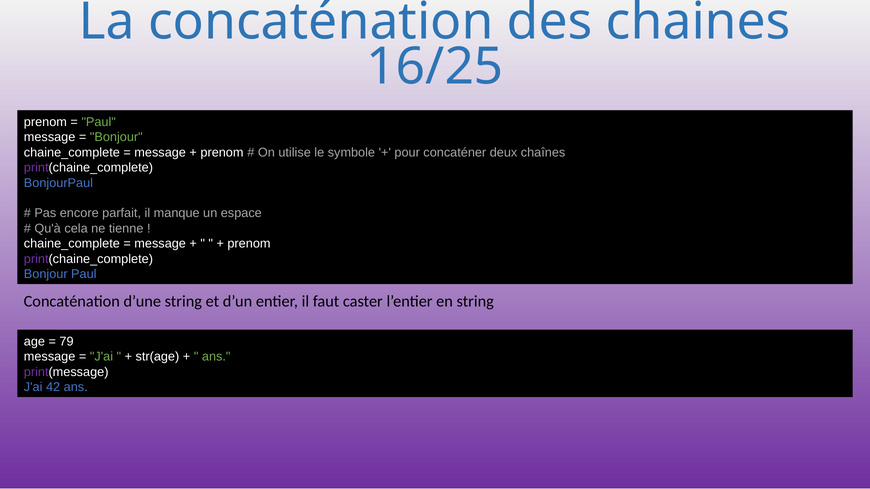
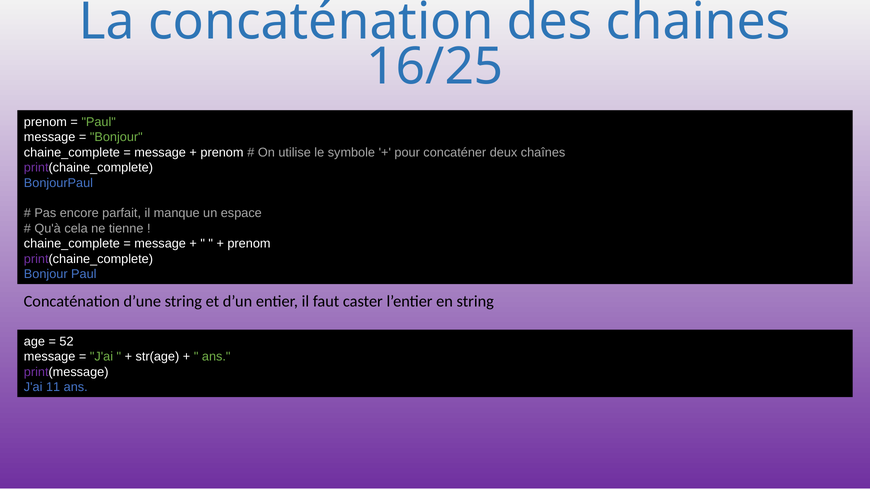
79: 79 -> 52
42: 42 -> 11
